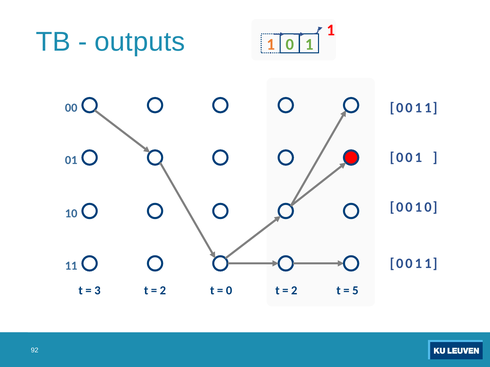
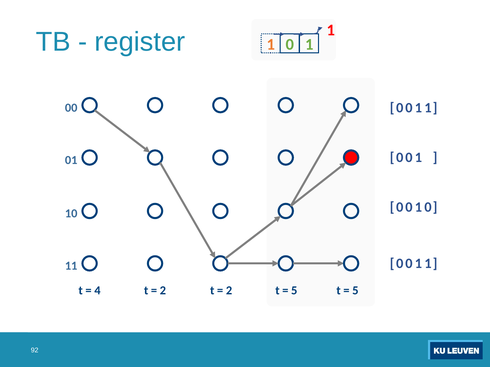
outputs: outputs -> register
3 at (97, 291): 3 -> 4
0 at (229, 291): 0 -> 2
2 at (294, 291): 2 -> 5
